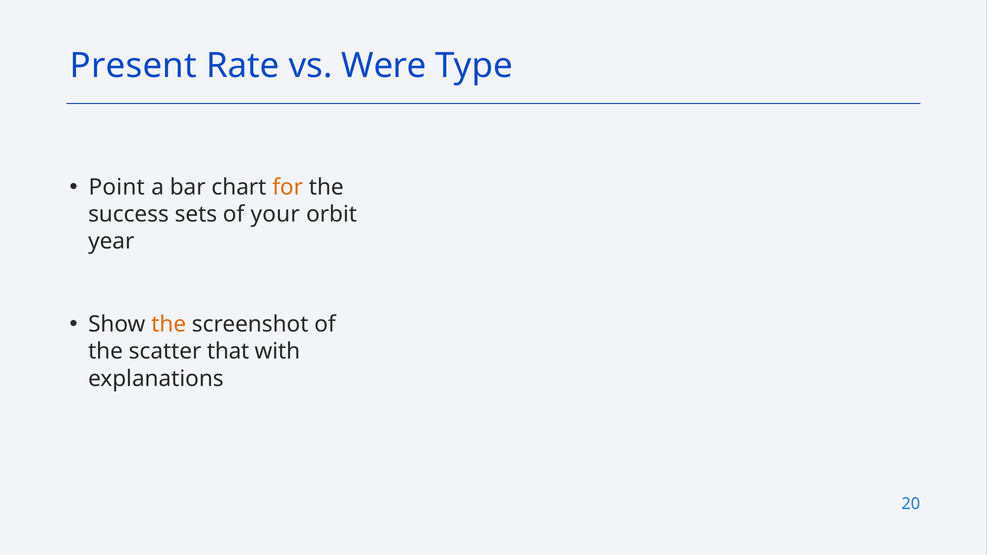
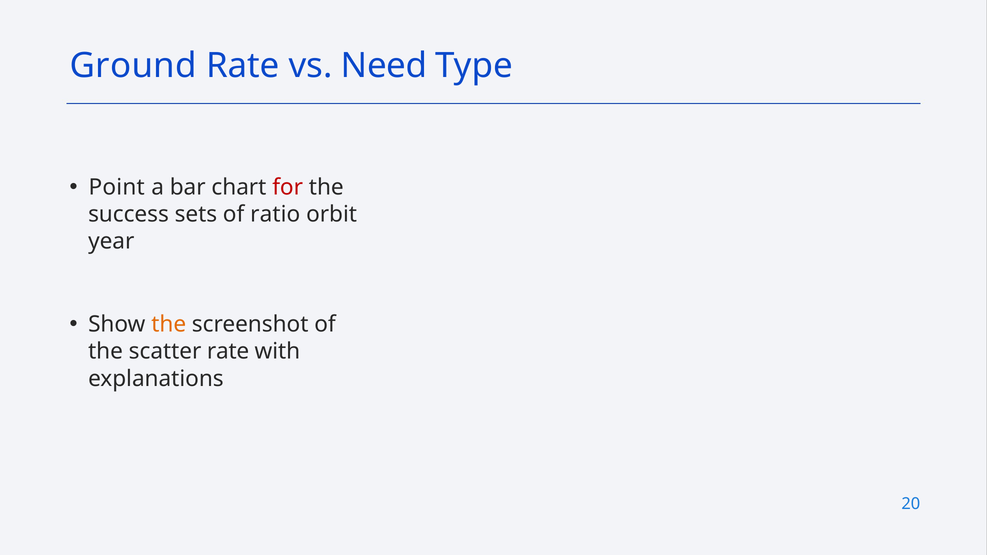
Present: Present -> Ground
Were: Were -> Need
for colour: orange -> red
your: your -> ratio
scatter that: that -> rate
